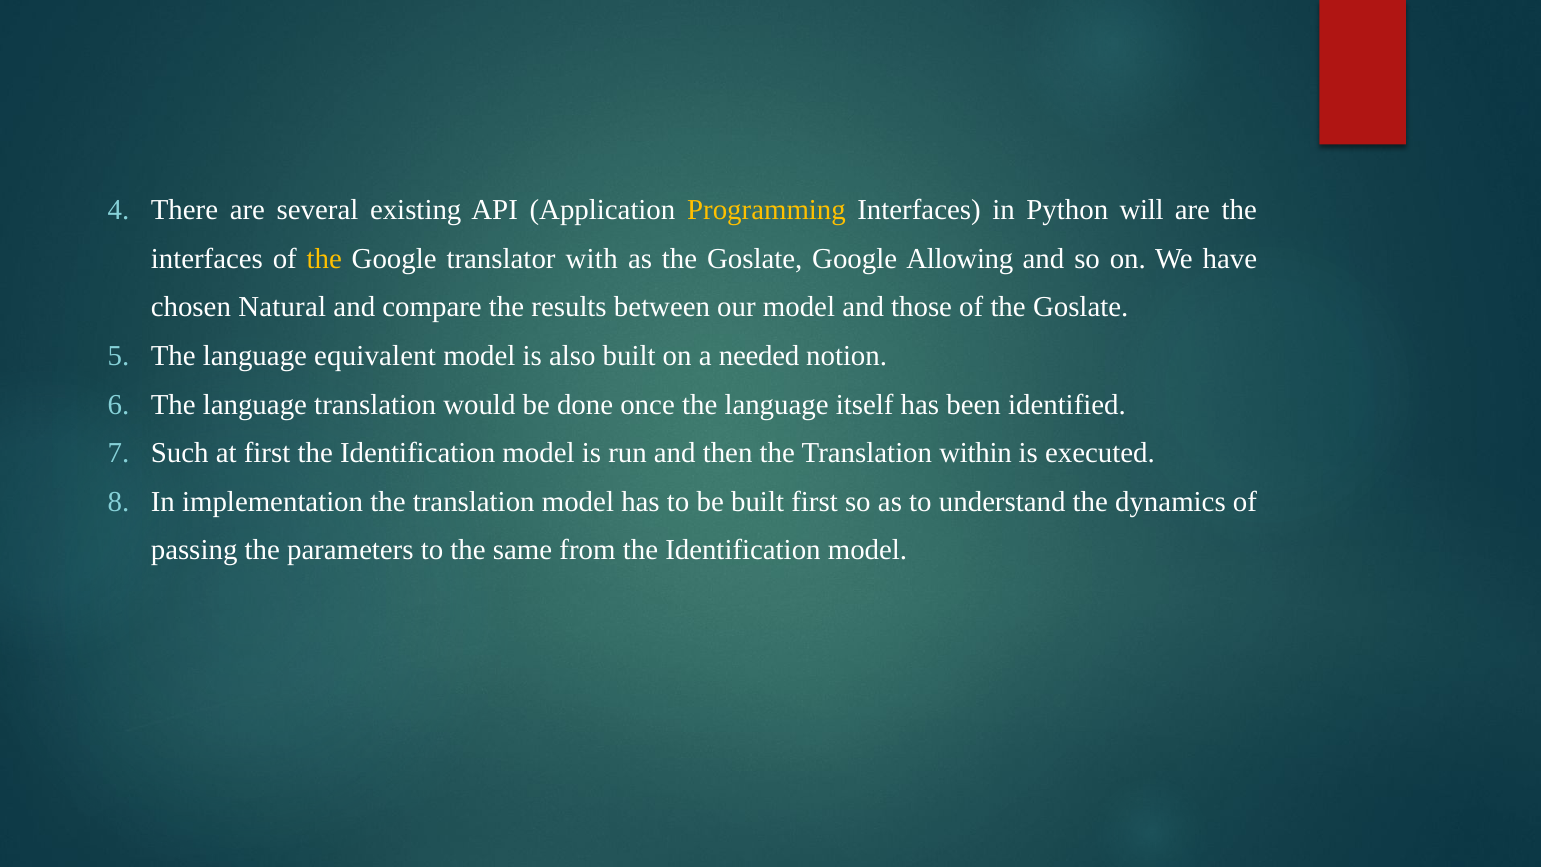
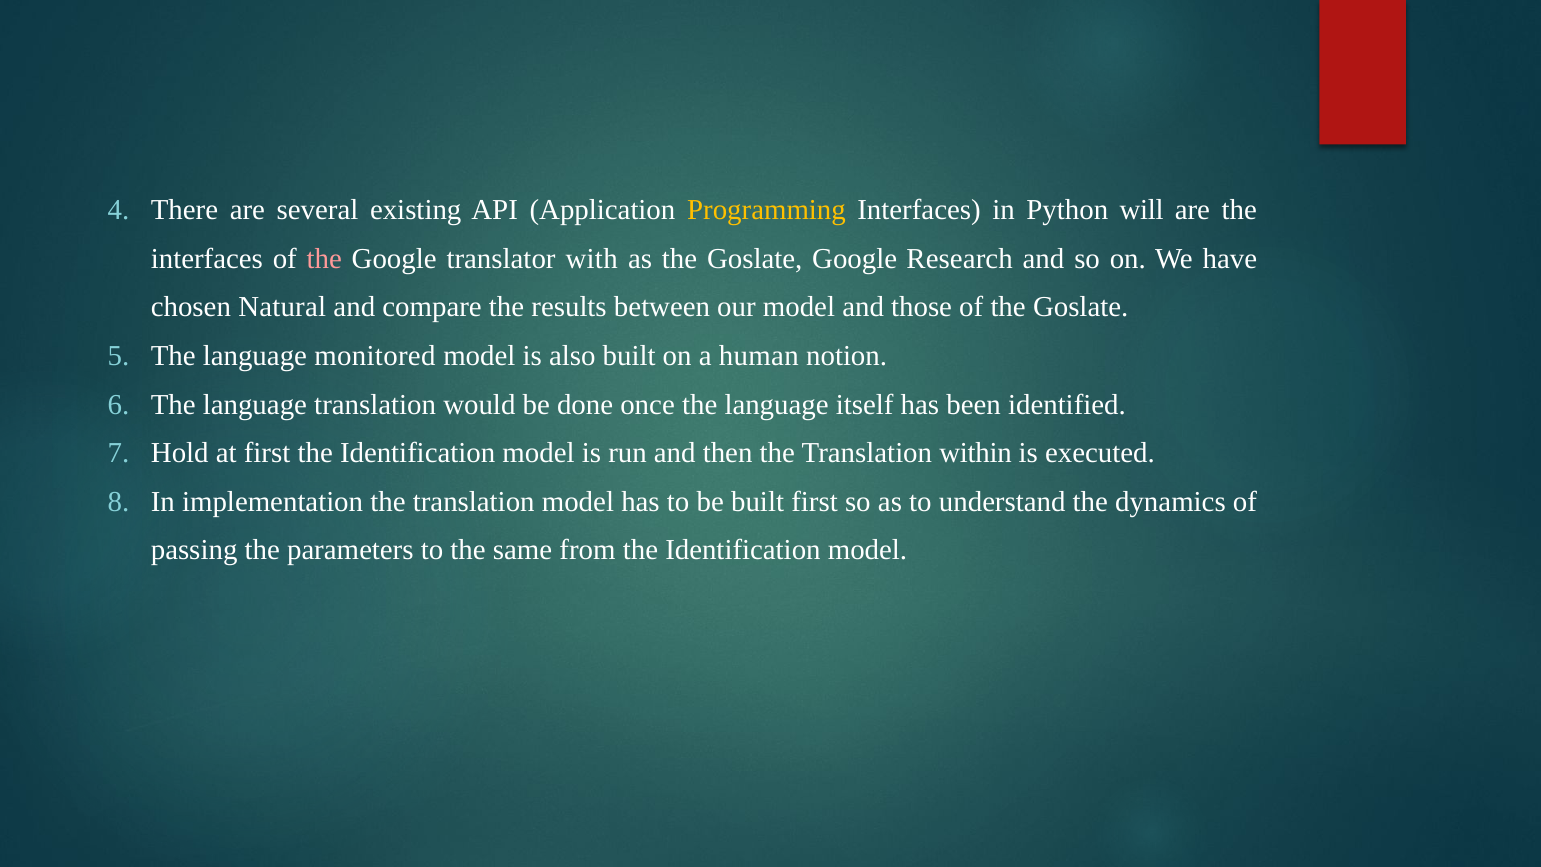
the at (324, 259) colour: yellow -> pink
Allowing: Allowing -> Research
equivalent: equivalent -> monitored
needed: needed -> human
Such: Such -> Hold
